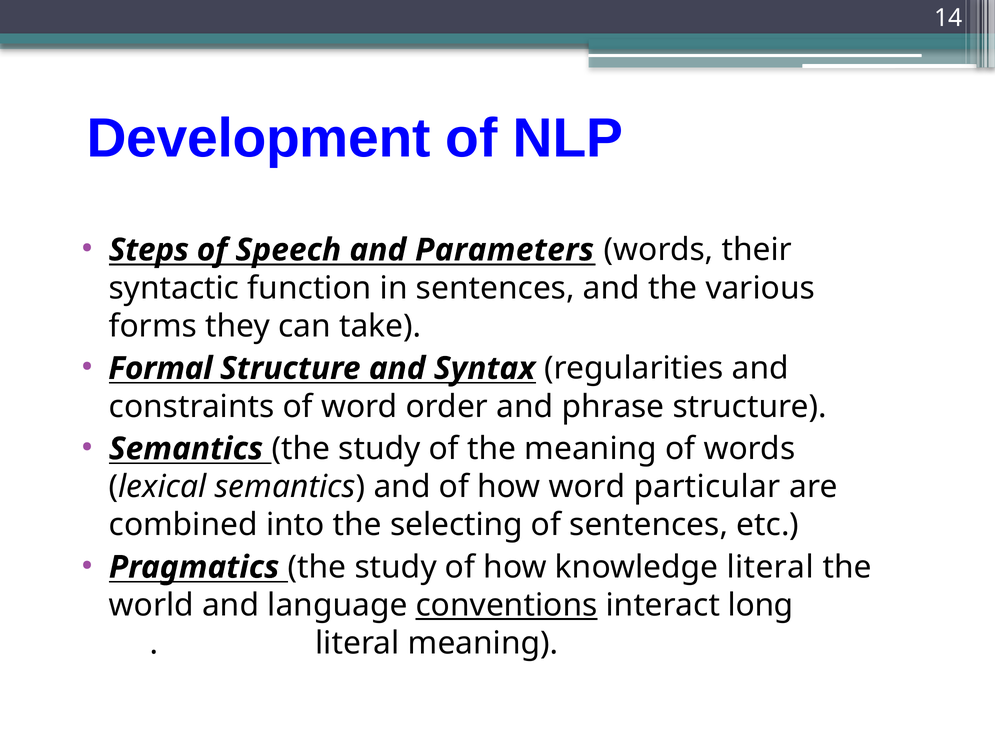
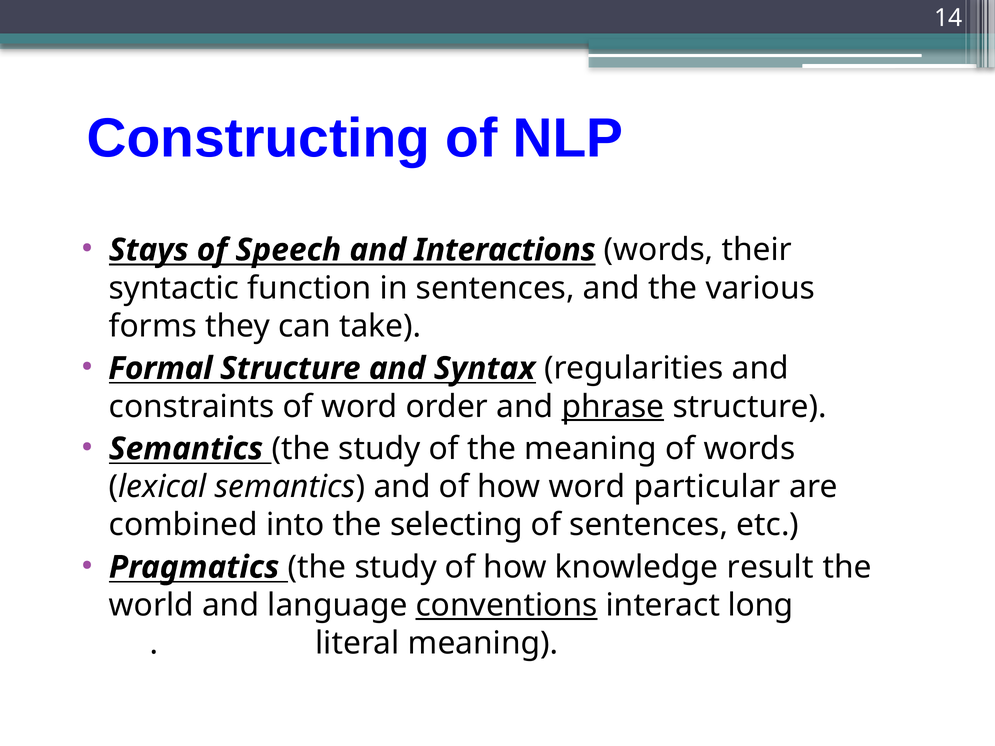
Development: Development -> Constructing
Steps: Steps -> Stays
Parameters: Parameters -> Interactions
phrase underline: none -> present
knowledge literal: literal -> result
